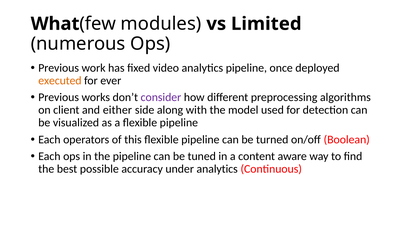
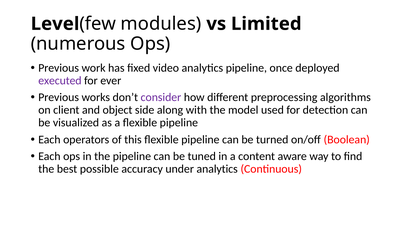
What: What -> Level
executed colour: orange -> purple
either: either -> object
